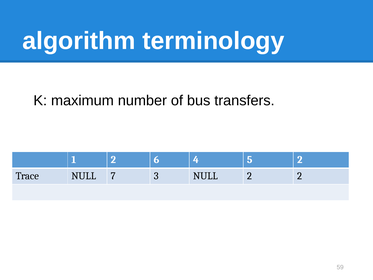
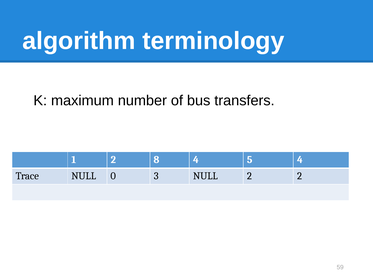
6: 6 -> 8
5 2: 2 -> 4
7: 7 -> 0
